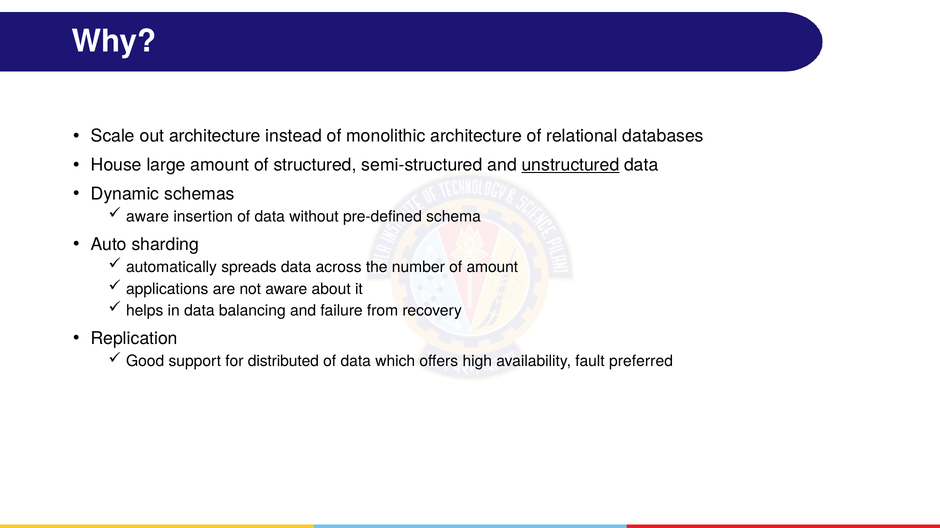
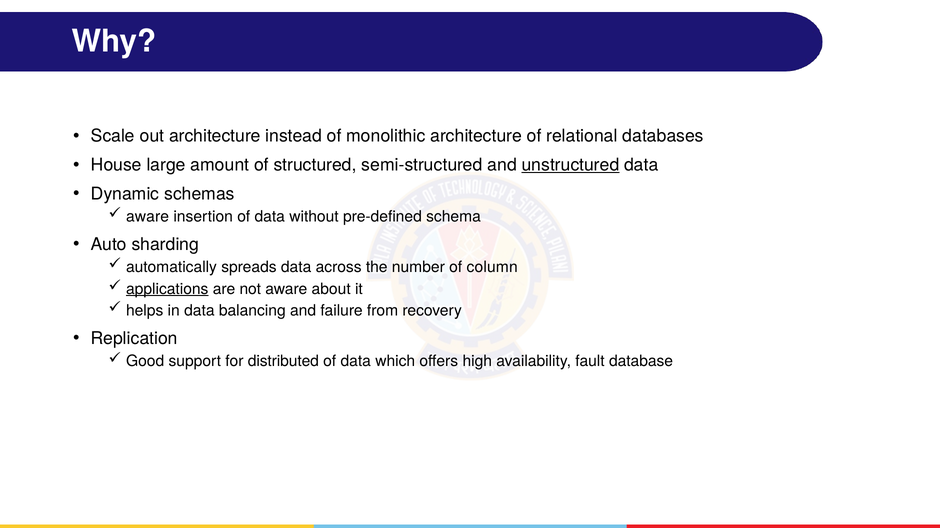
of amount: amount -> column
applications underline: none -> present
preferred: preferred -> database
